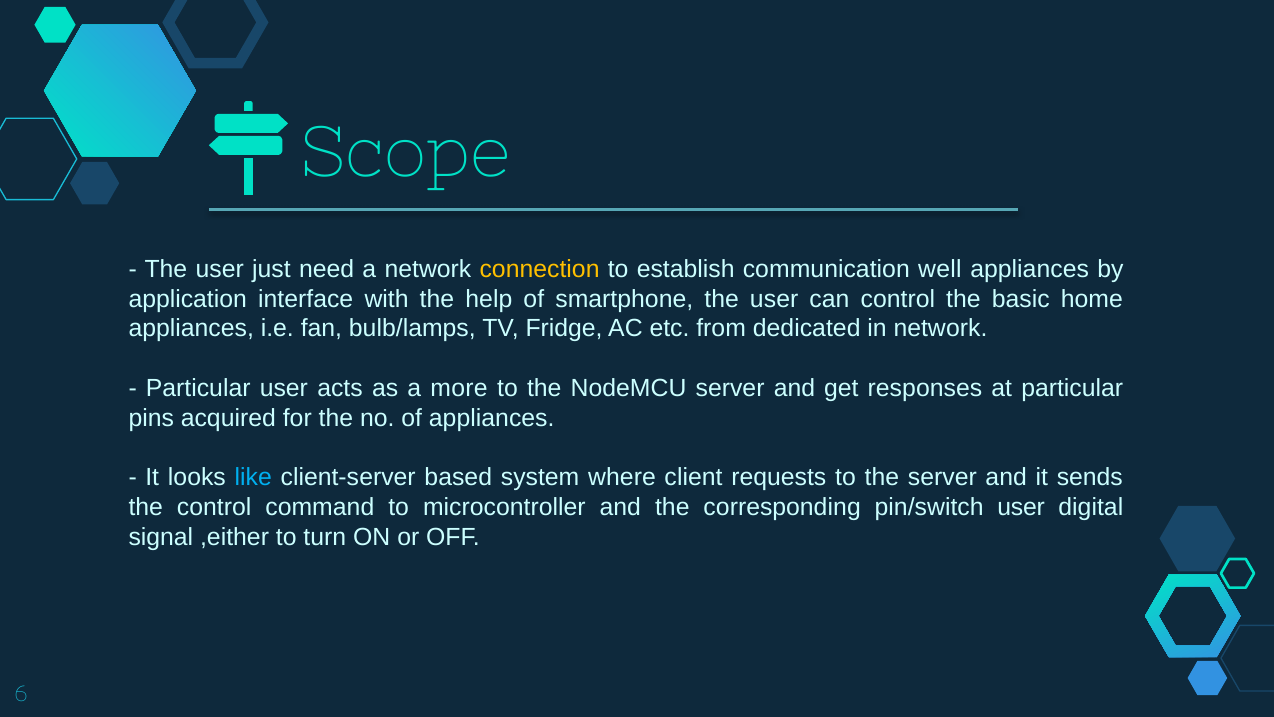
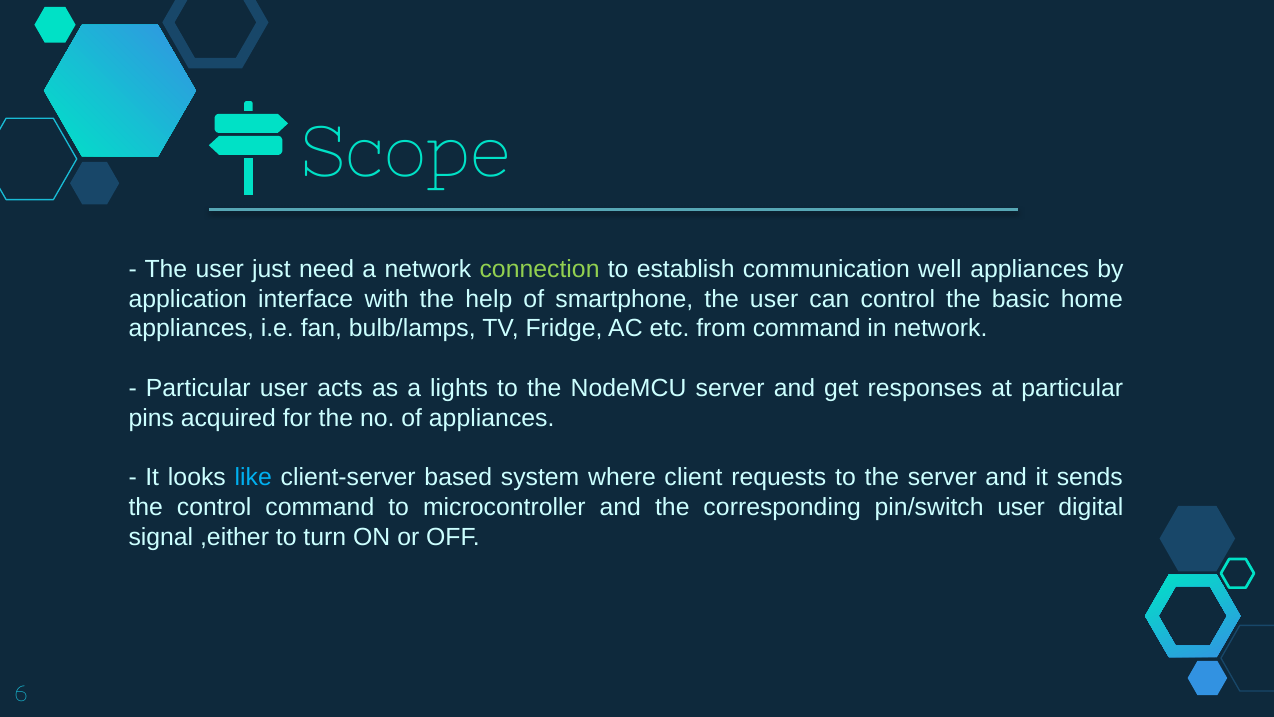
connection colour: yellow -> light green
from dedicated: dedicated -> command
more: more -> lights
